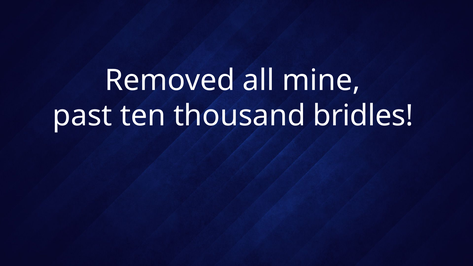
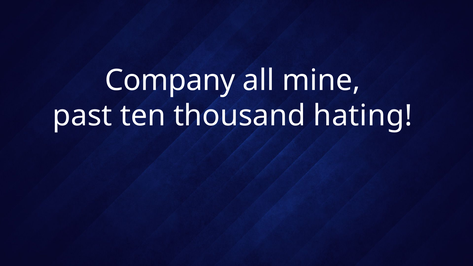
Removed: Removed -> Company
bridles: bridles -> hating
